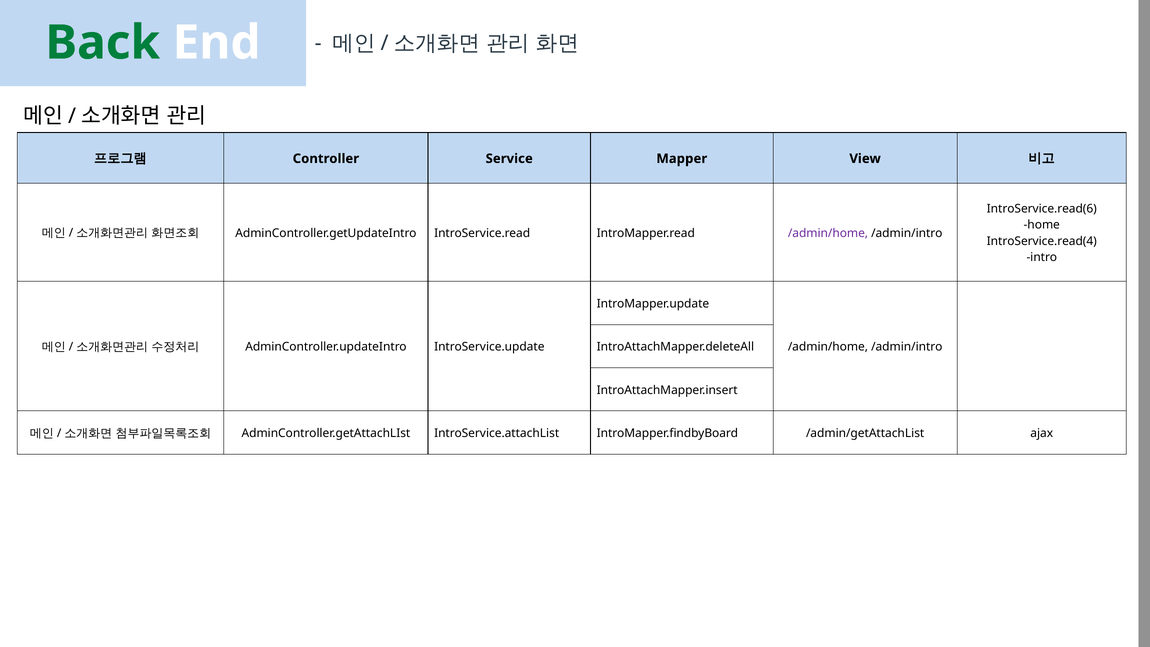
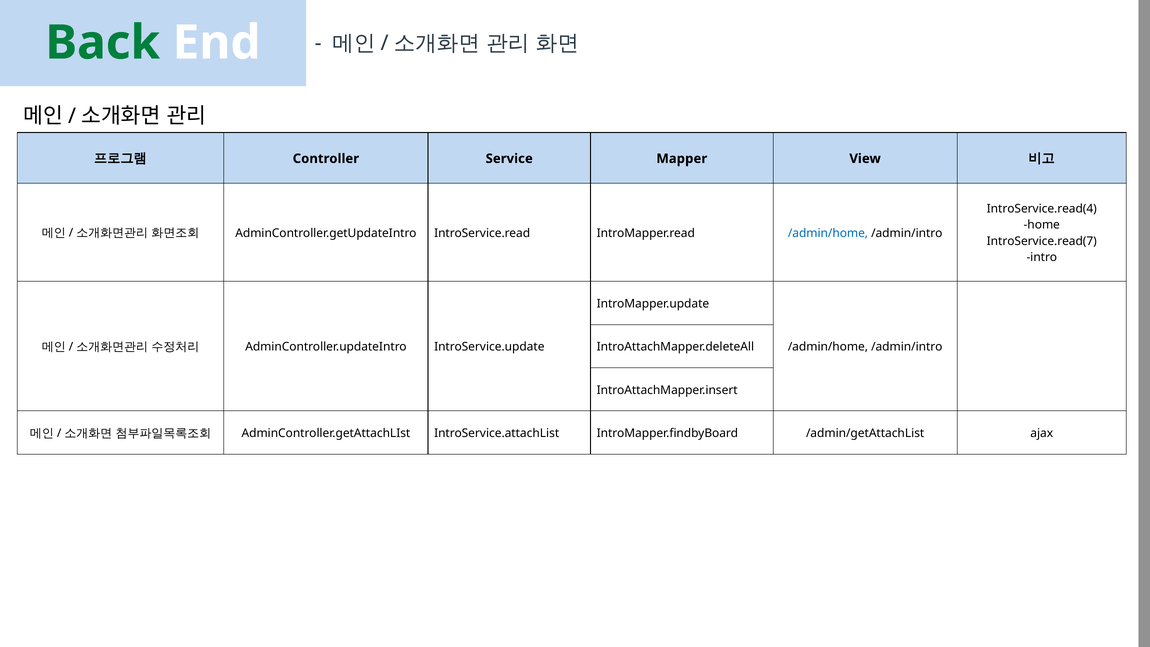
IntroService.read(6: IntroService.read(6 -> IntroService.read(4
/admin/home at (828, 233) colour: purple -> blue
IntroService.read(4: IntroService.read(4 -> IntroService.read(7
